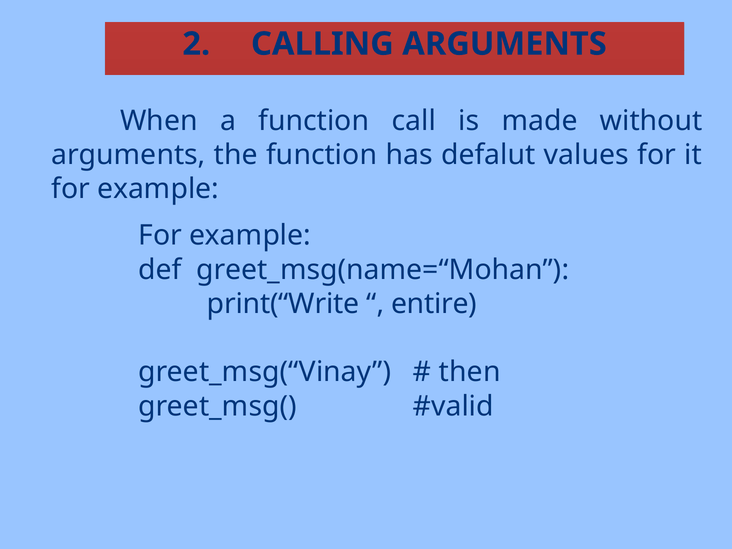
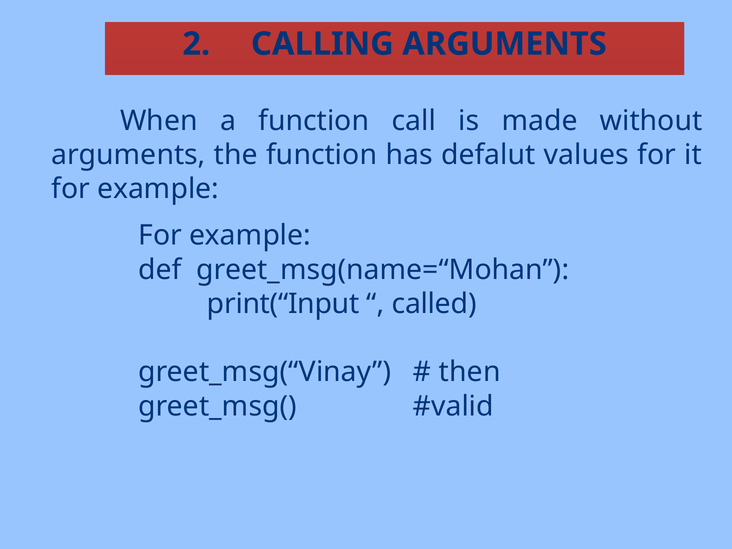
print(“Write: print(“Write -> print(“Input
entire: entire -> called
